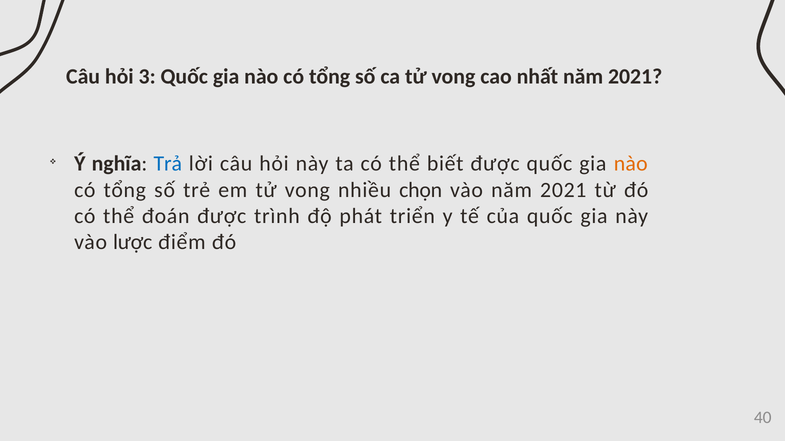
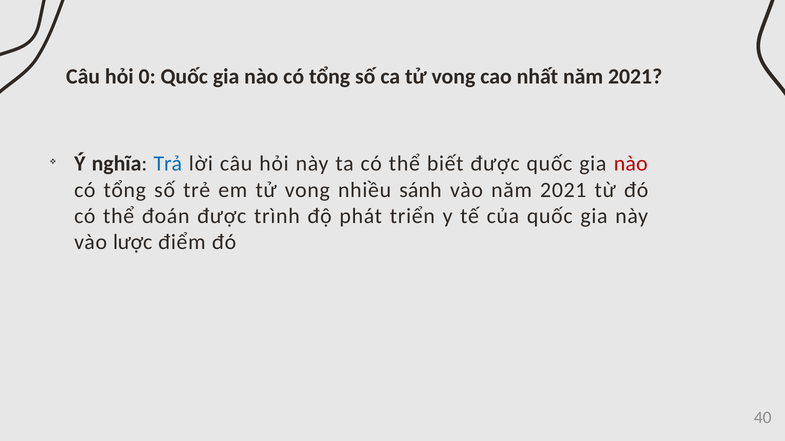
3: 3 -> 0
nào at (631, 164) colour: orange -> red
chọn: chọn -> sánh
